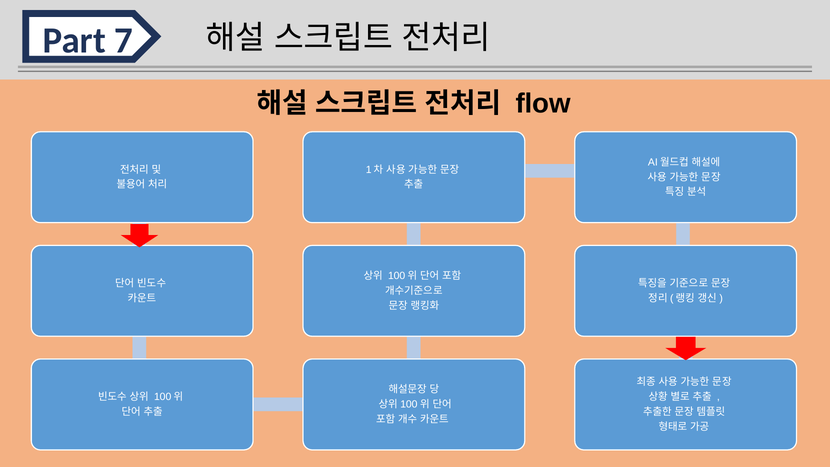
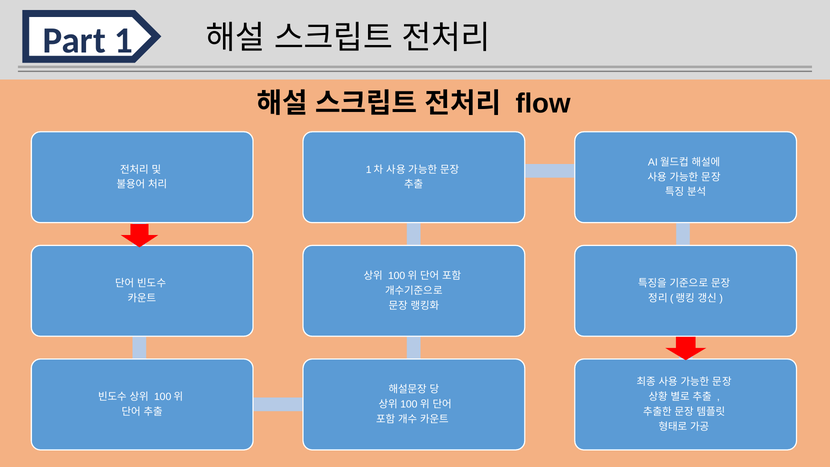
7: 7 -> 1
